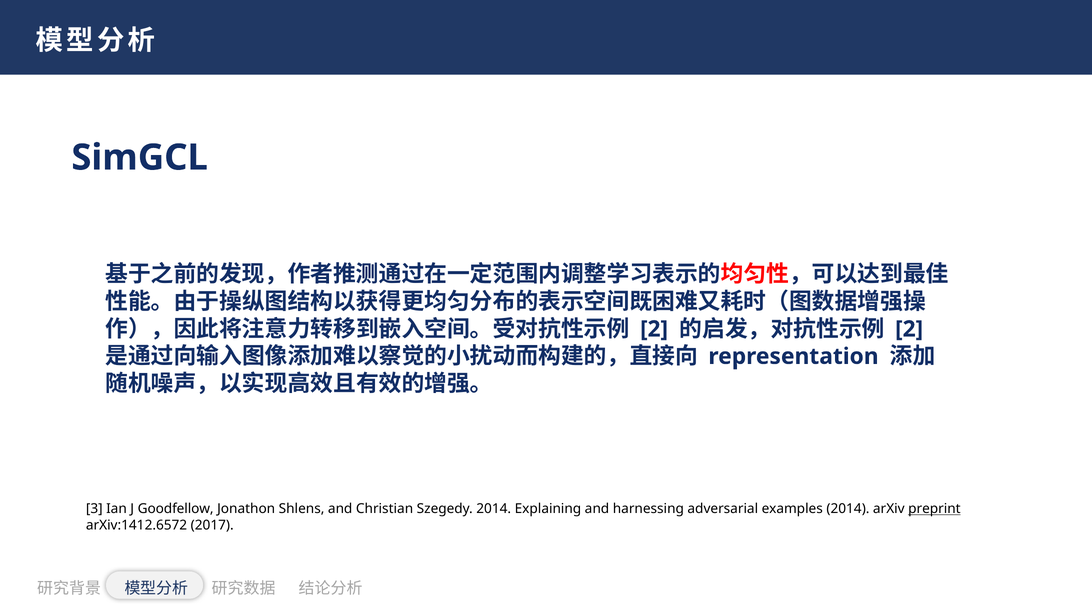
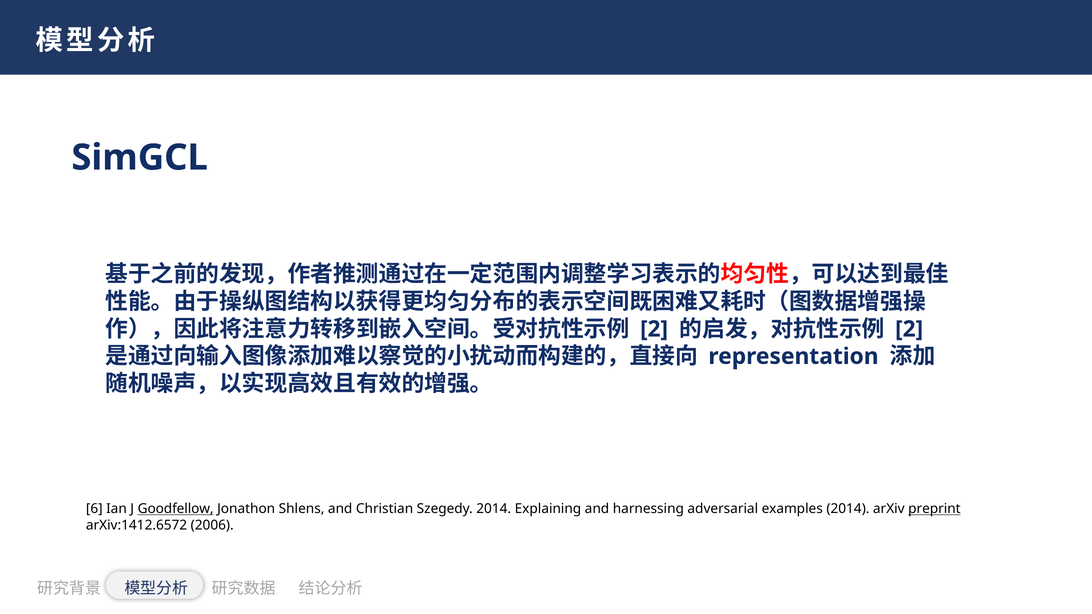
3: 3 -> 6
Goodfellow underline: none -> present
2017: 2017 -> 2006
